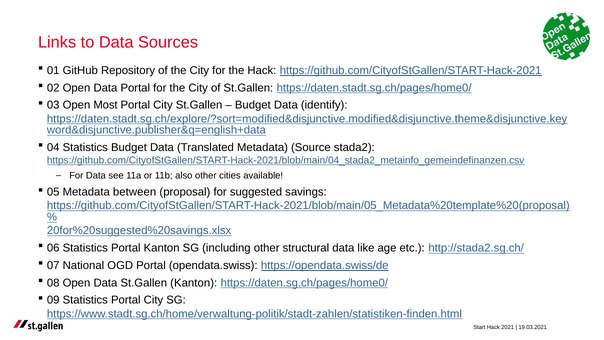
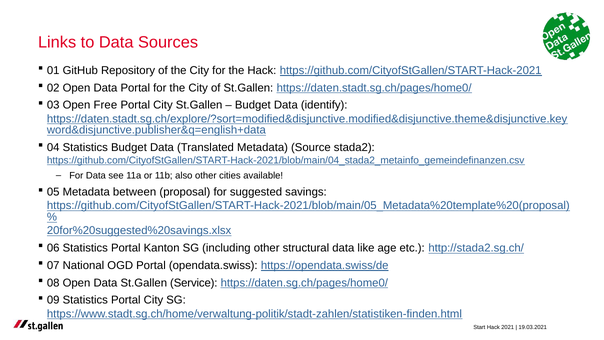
Most: Most -> Free
St.Gallen Kanton: Kanton -> Service
